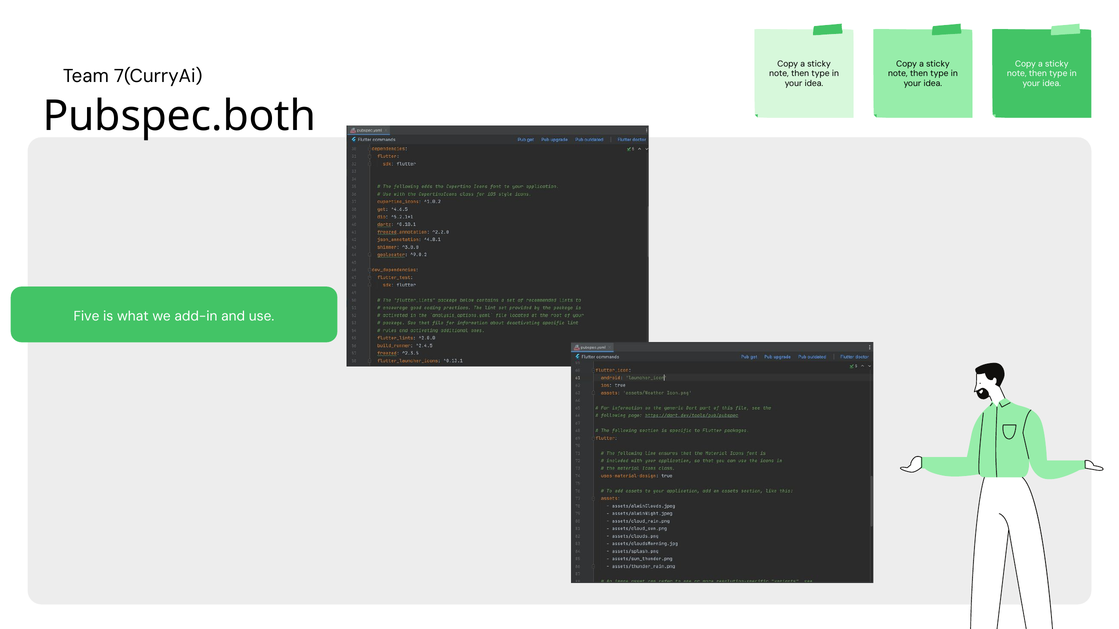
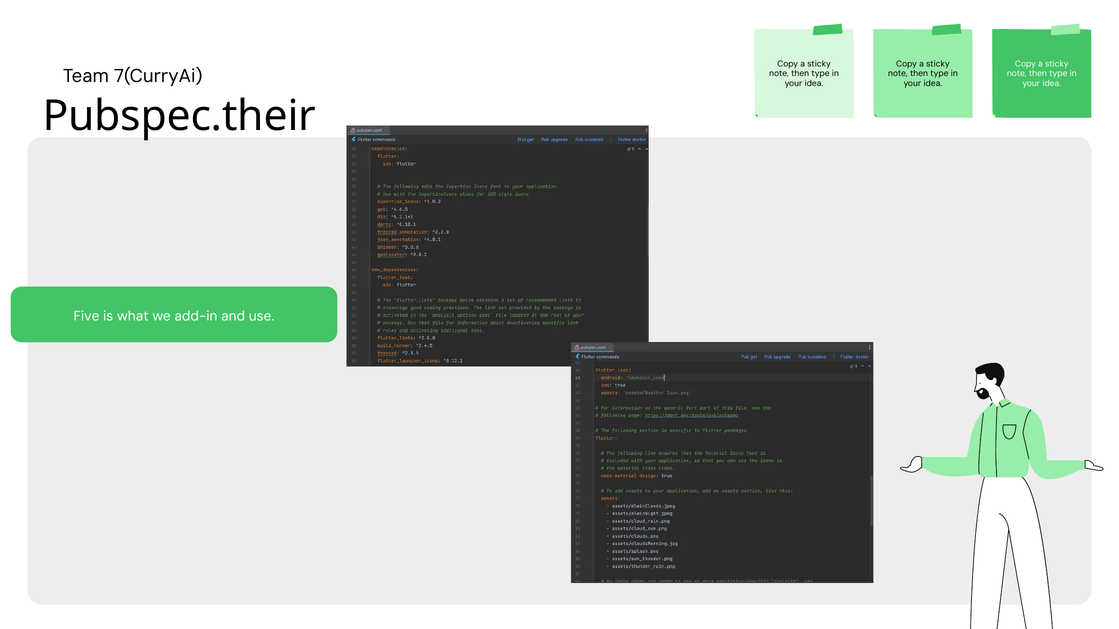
Pubspec.both: Pubspec.both -> Pubspec.their
